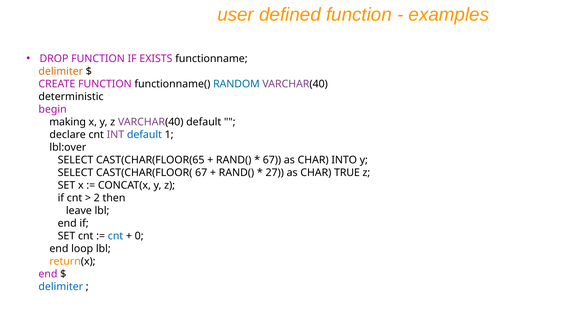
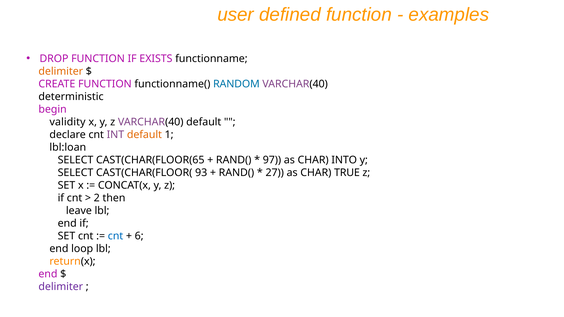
making: making -> validity
default at (144, 135) colour: blue -> orange
lbl:over: lbl:over -> lbl:loan
67 at (272, 160): 67 -> 97
CAST(CHAR(FLOOR( 67: 67 -> 93
0: 0 -> 6
delimiter at (61, 287) colour: blue -> purple
